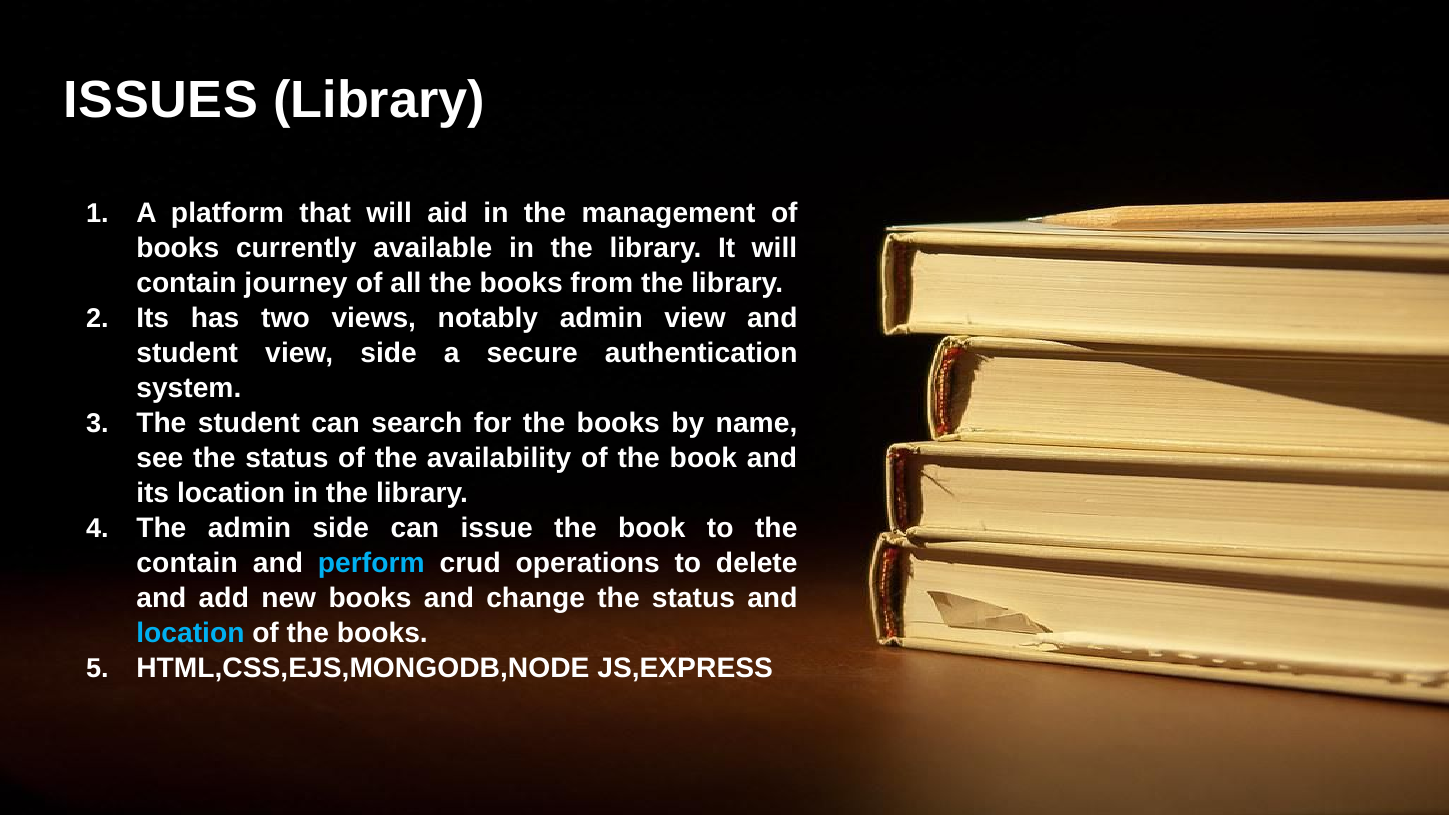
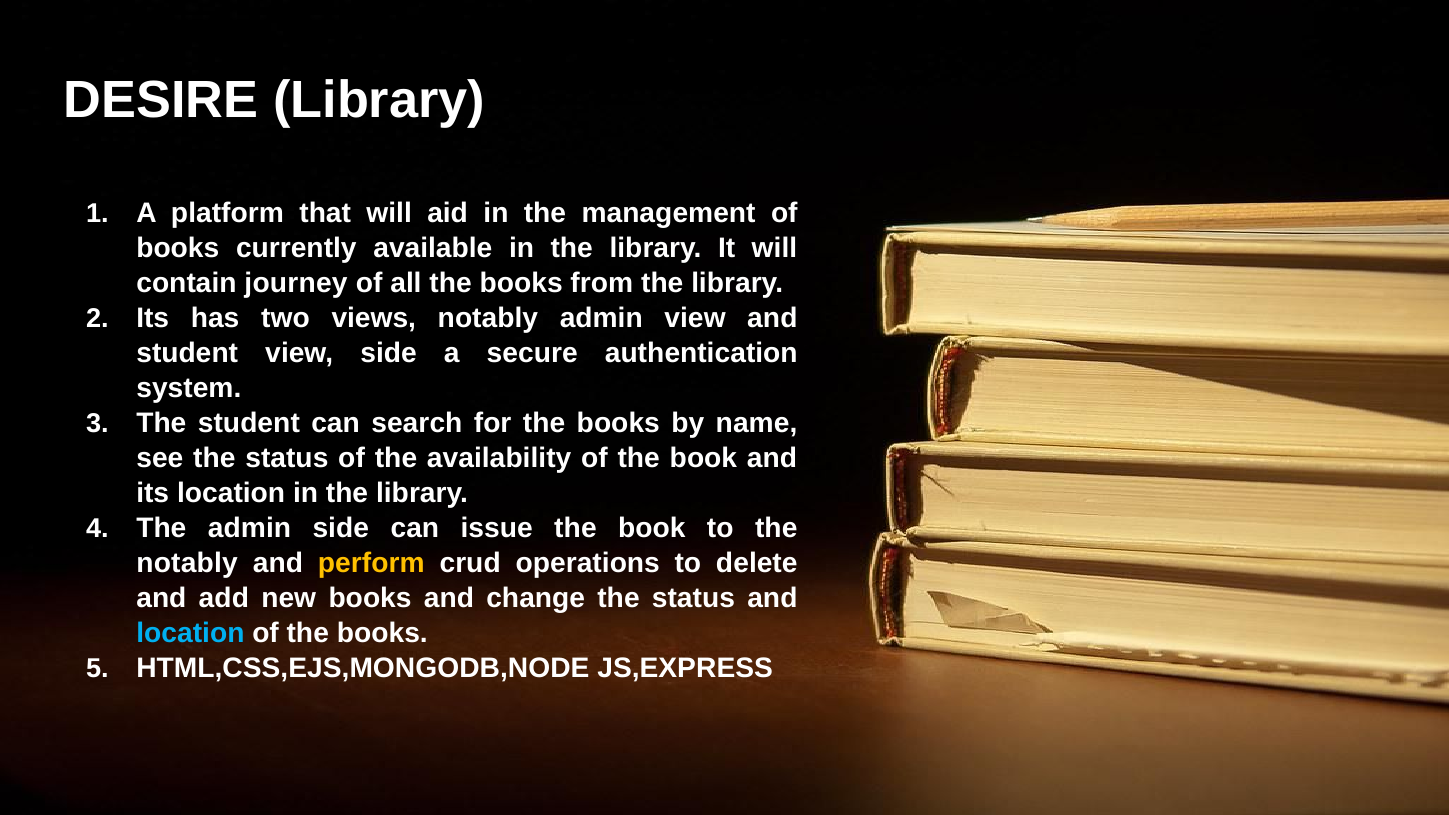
ISSUES: ISSUES -> DESIRE
contain at (187, 563): contain -> notably
perform colour: light blue -> yellow
